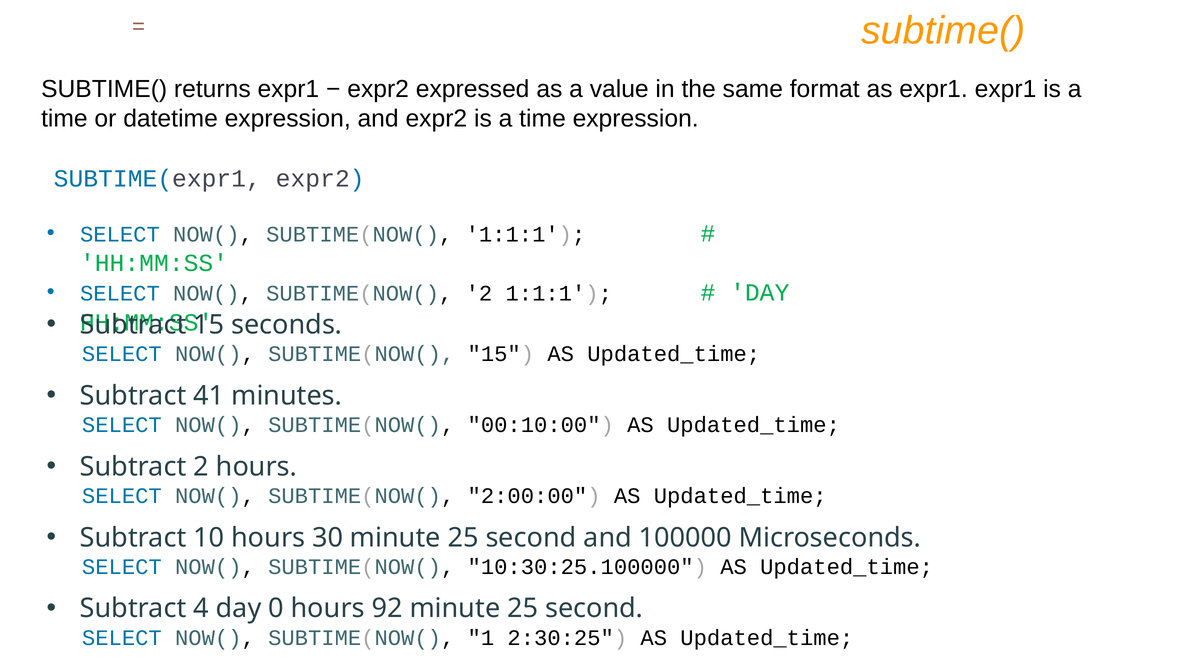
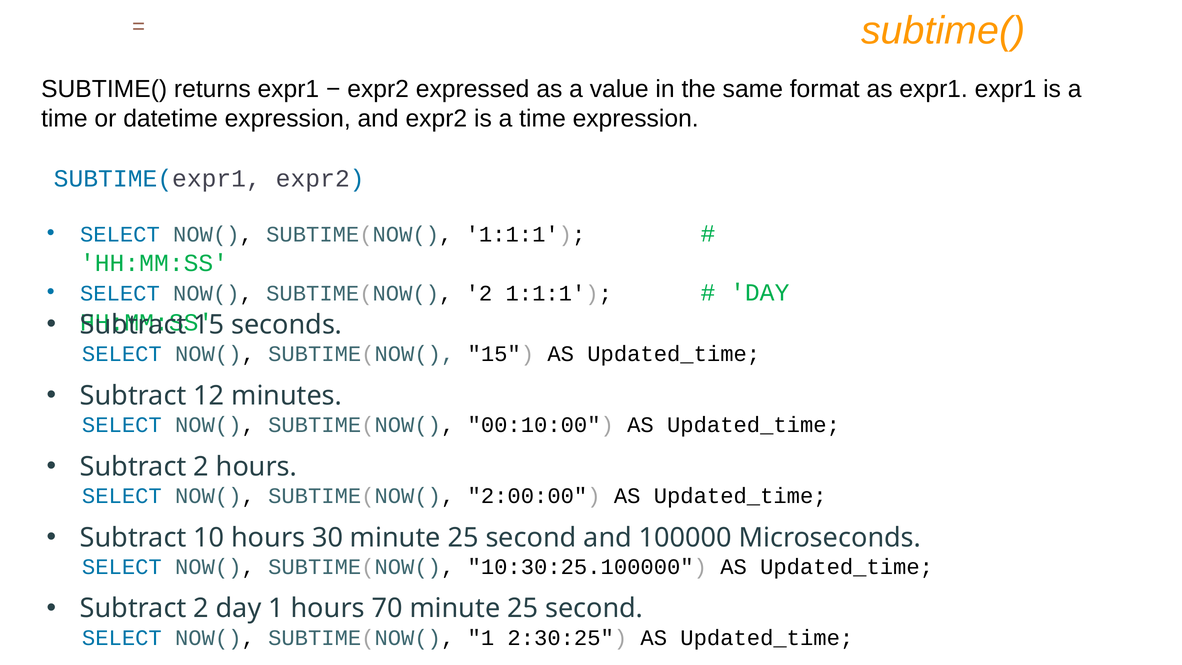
41: 41 -> 12
4 at (201, 608): 4 -> 2
day 0: 0 -> 1
92: 92 -> 70
